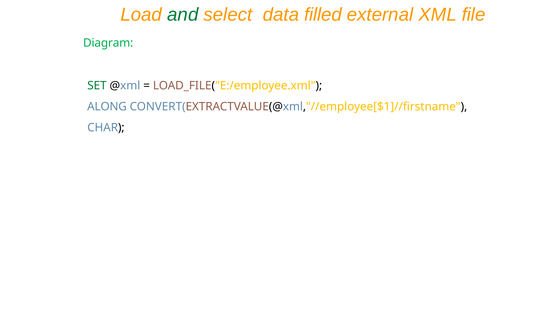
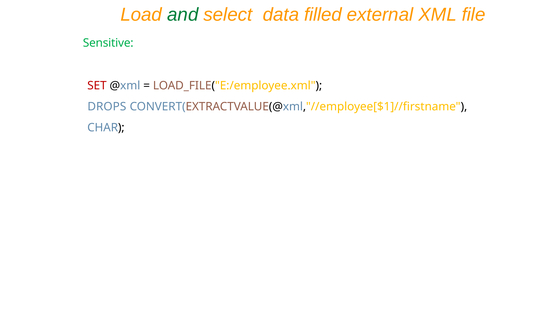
Diagram: Diagram -> Sensitive
SET colour: green -> red
ALONG: ALONG -> DROPS
